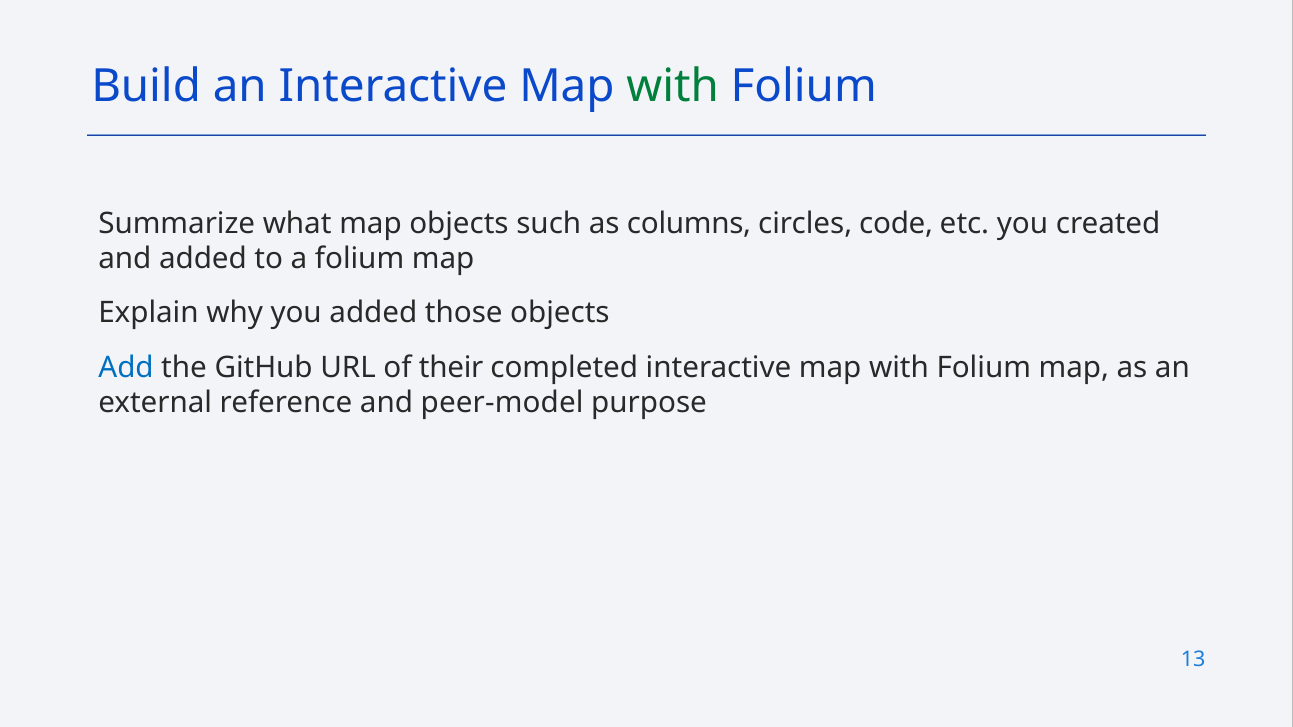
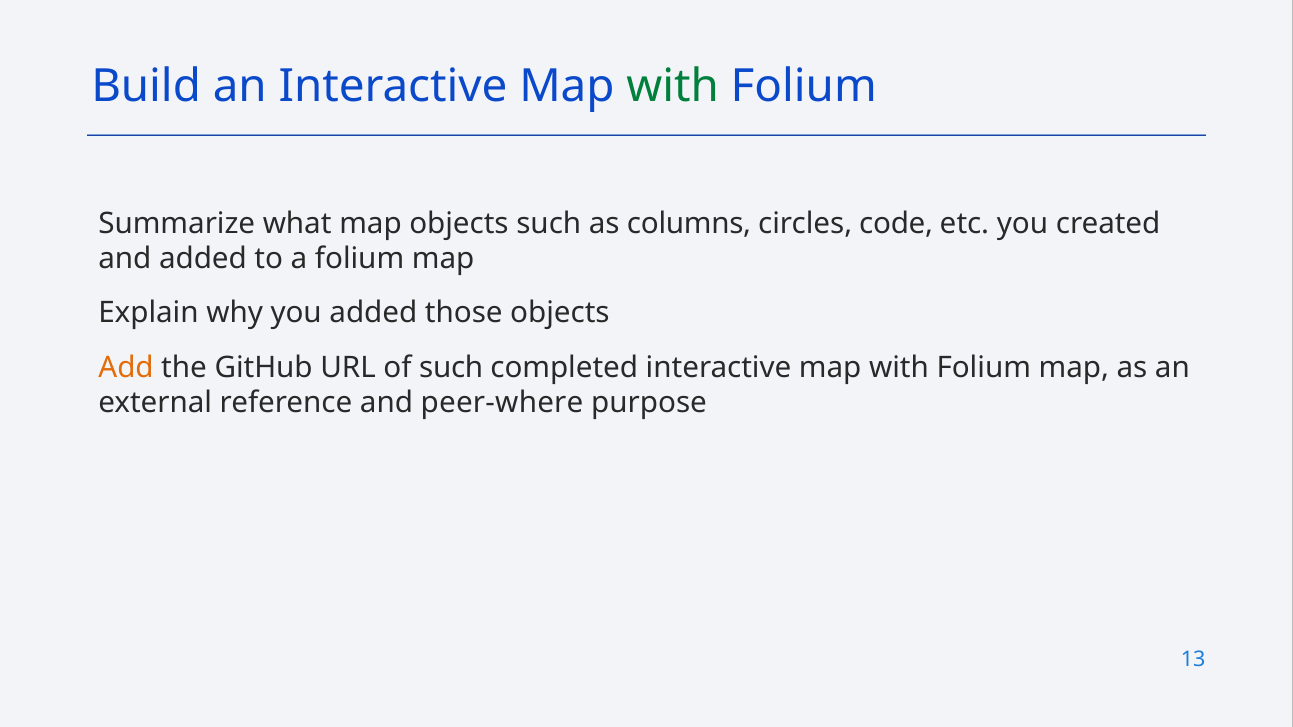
Add colour: blue -> orange
of their: their -> such
peer-model: peer-model -> peer-where
